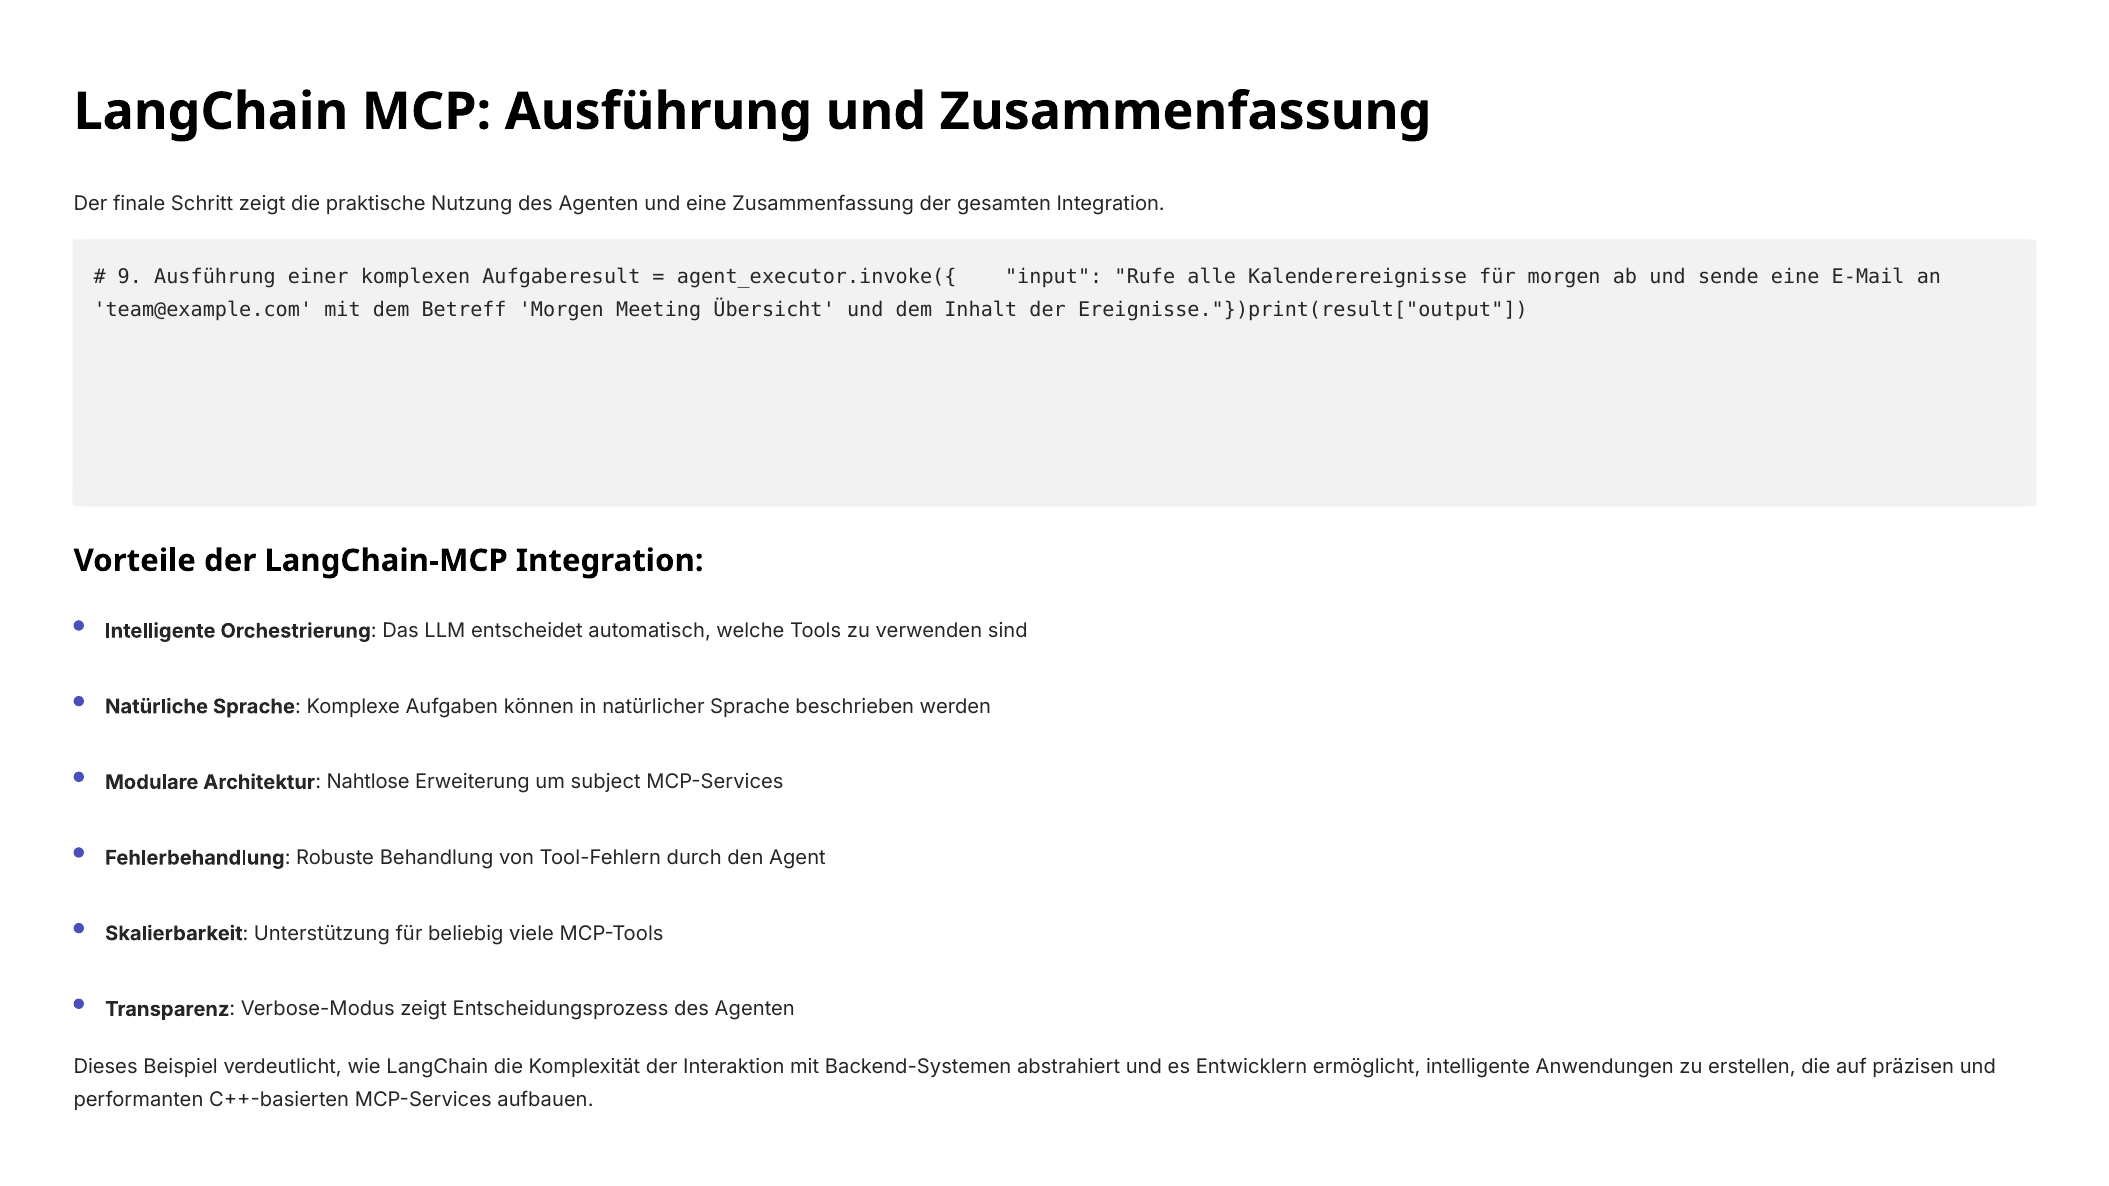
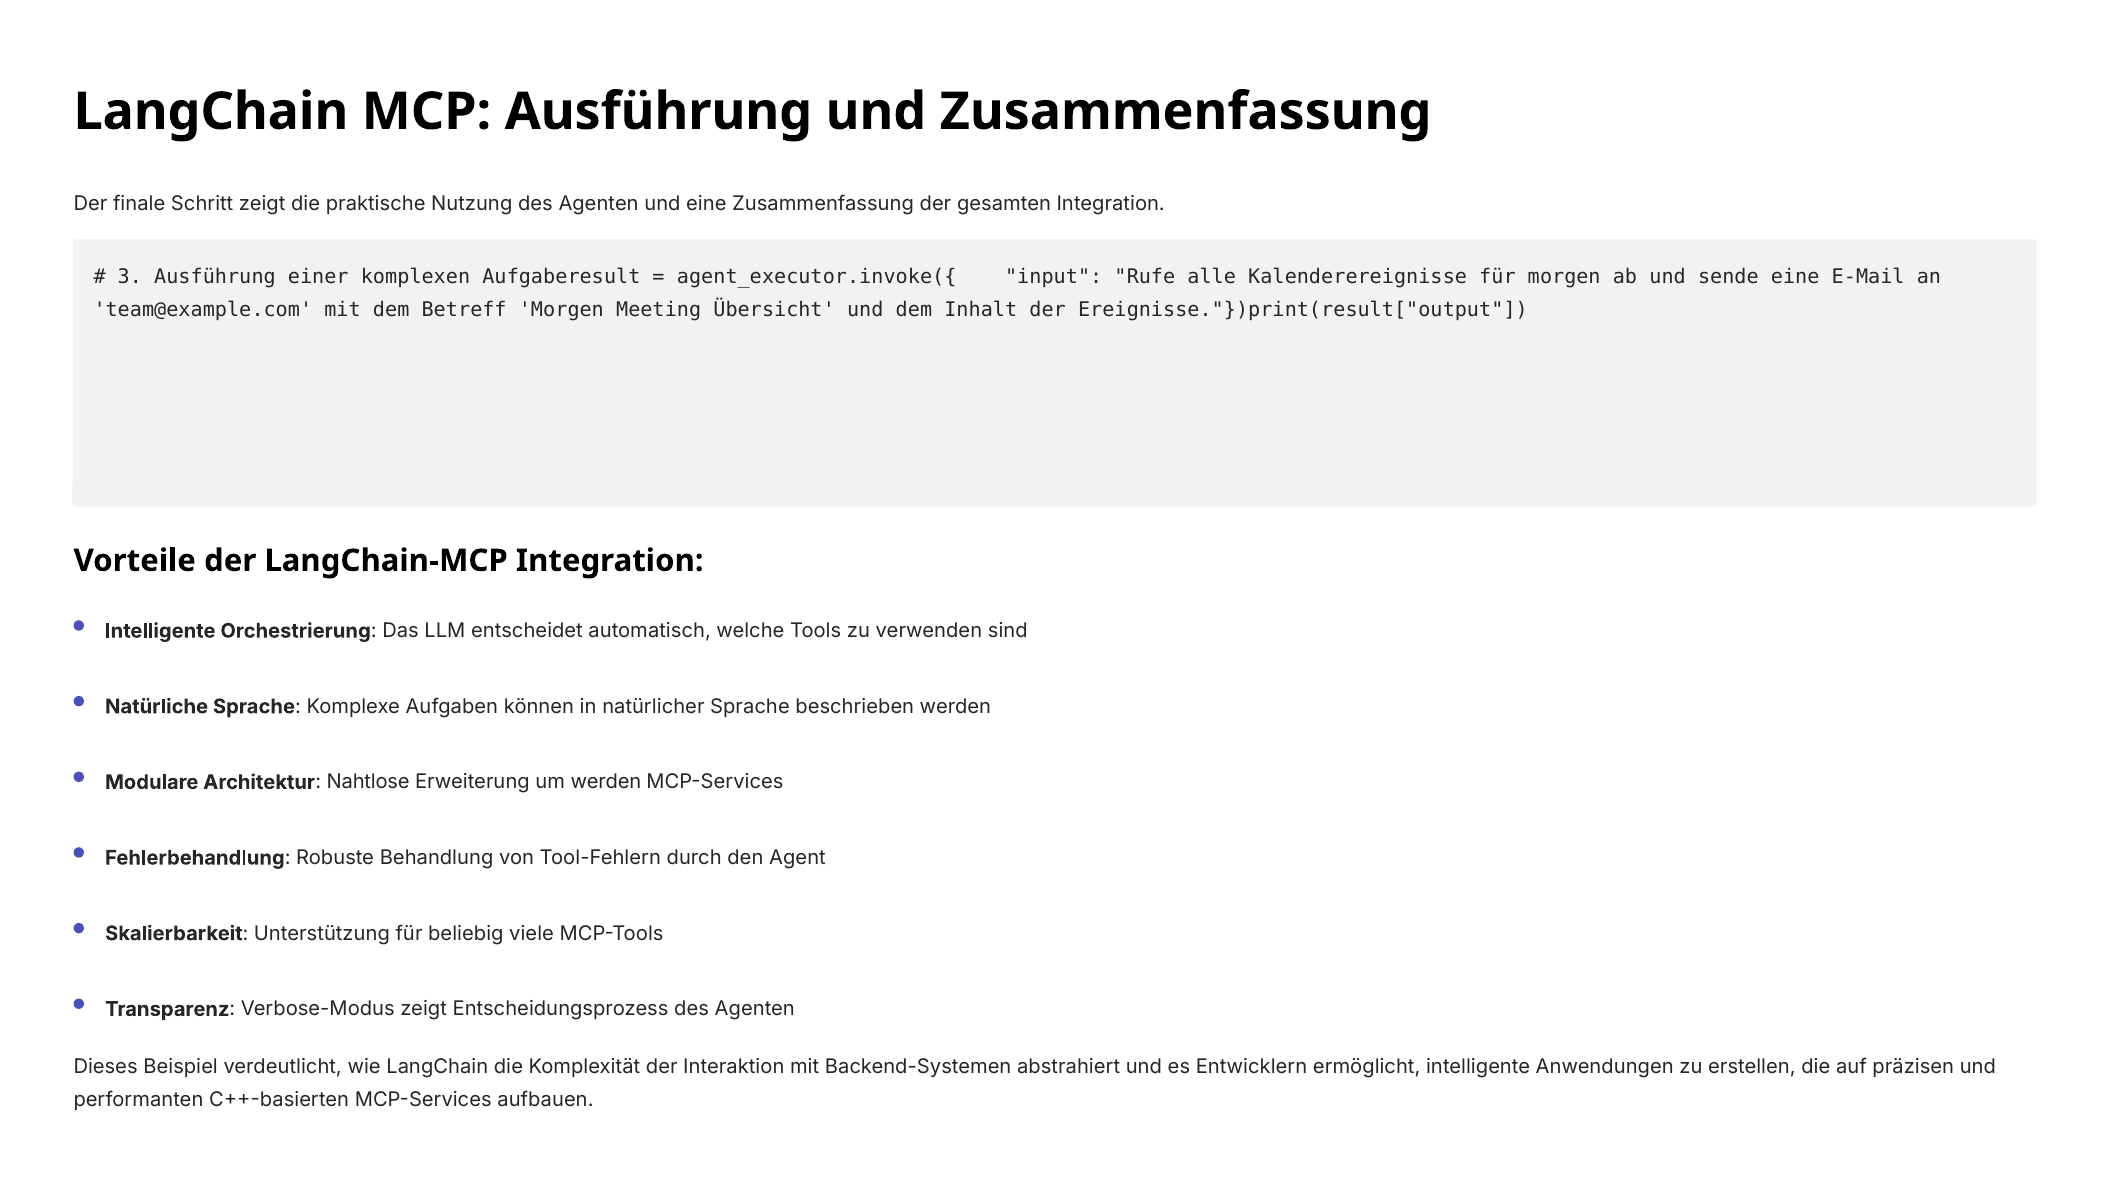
9: 9 -> 3
um subject: subject -> werden
